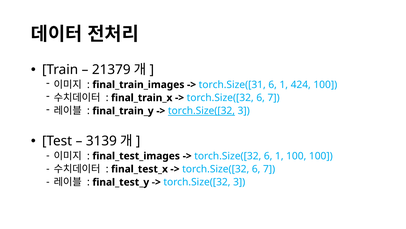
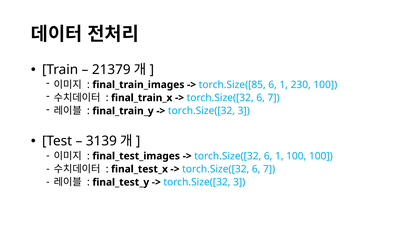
torch.Size([31: torch.Size([31 -> torch.Size([85
424: 424 -> 230
torch.Size([32 at (201, 111) underline: present -> none
